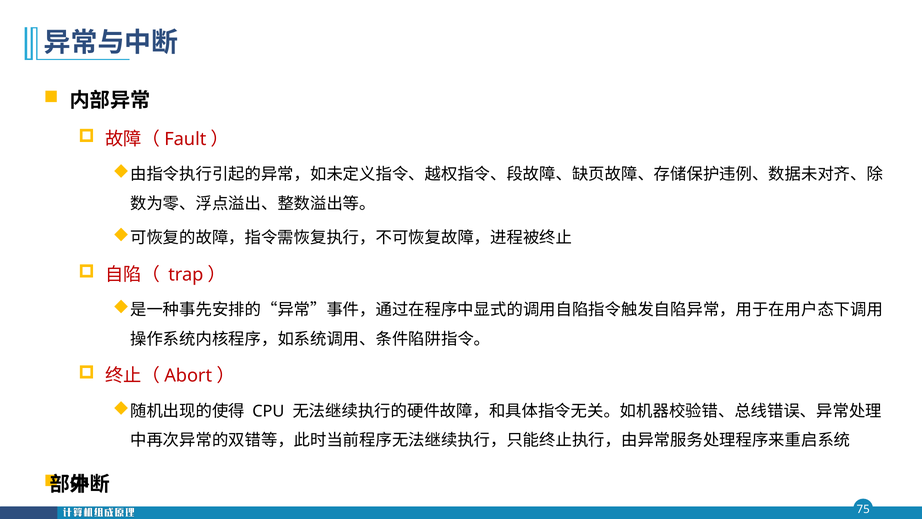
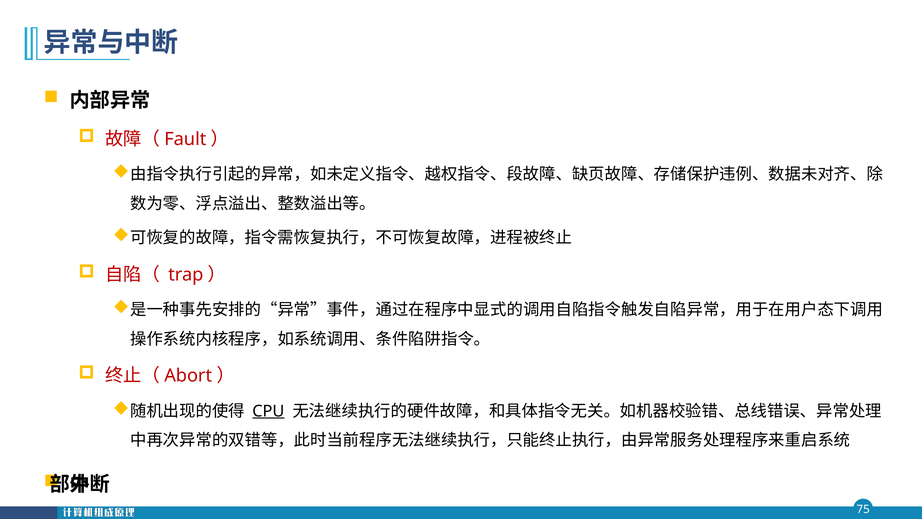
CPU underline: none -> present
